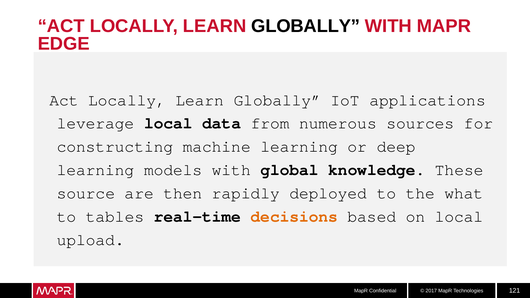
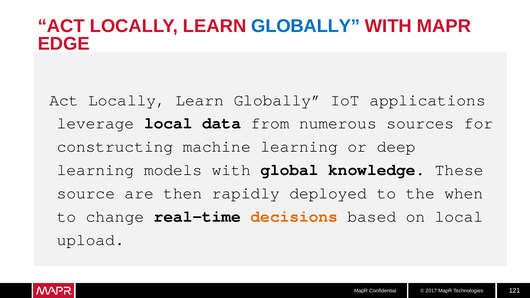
GLOBALLY at (306, 26) colour: black -> blue
what: what -> when
tables: tables -> change
